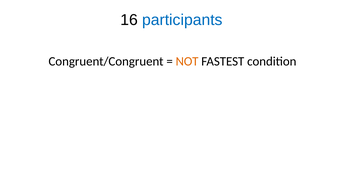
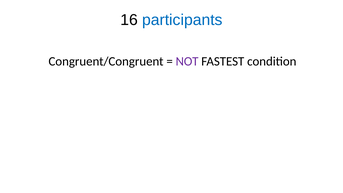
NOT colour: orange -> purple
